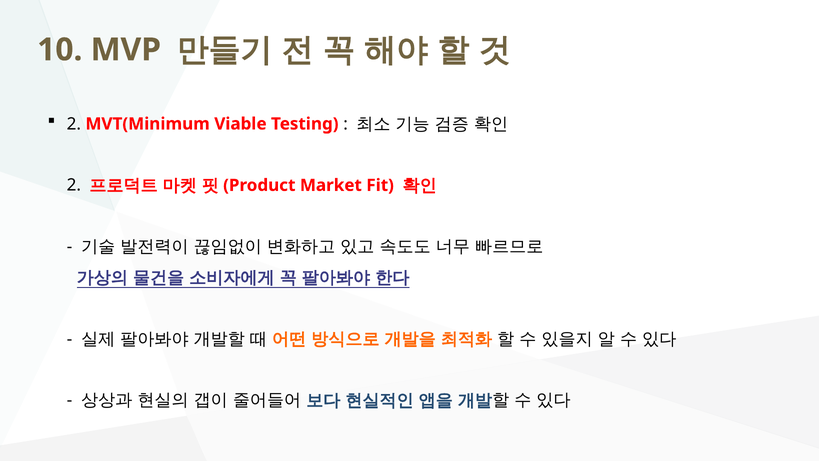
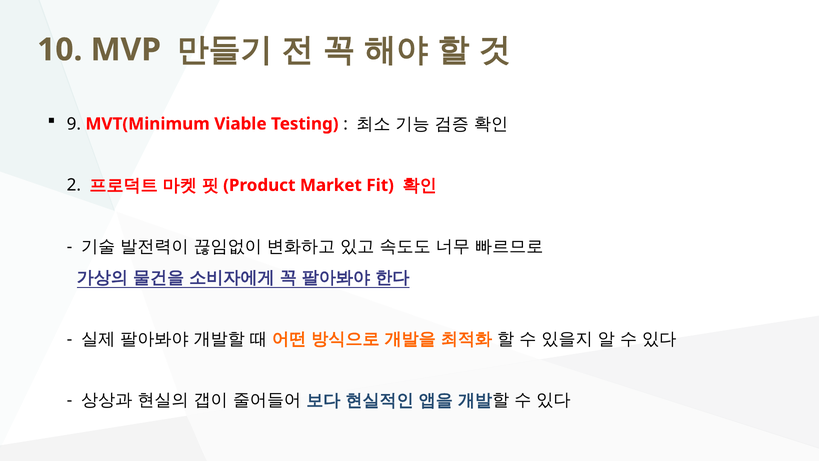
2 at (74, 124): 2 -> 9
